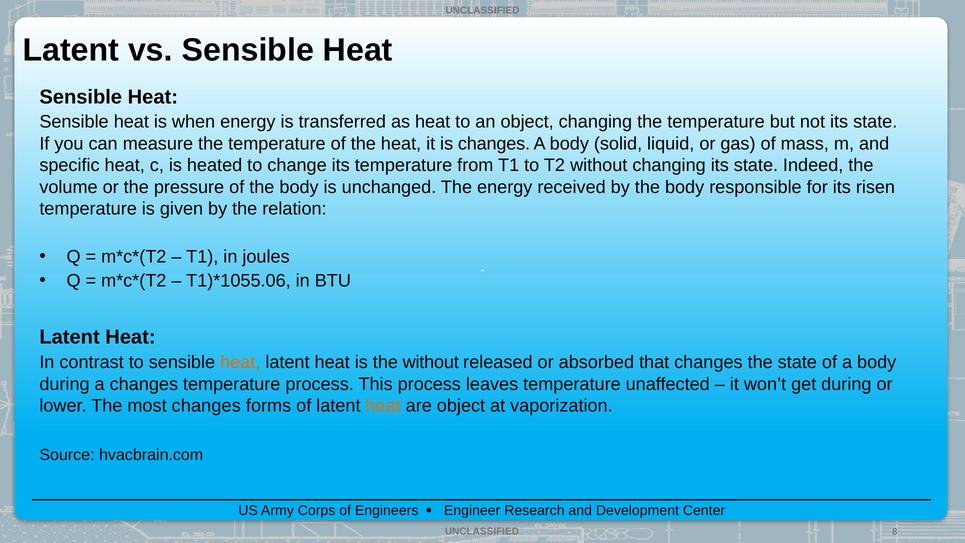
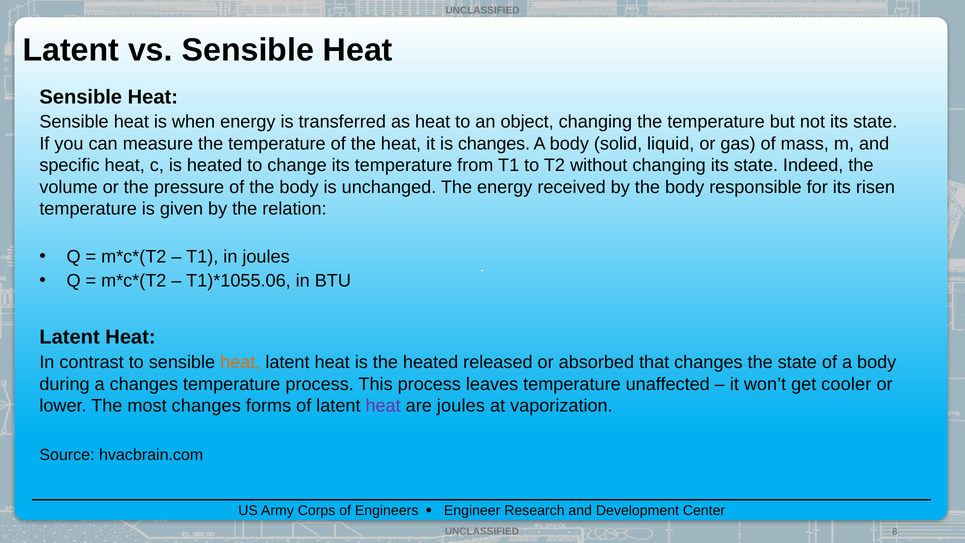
the without: without -> heated
get during: during -> cooler
heat at (383, 406) colour: orange -> purple
are object: object -> joules
